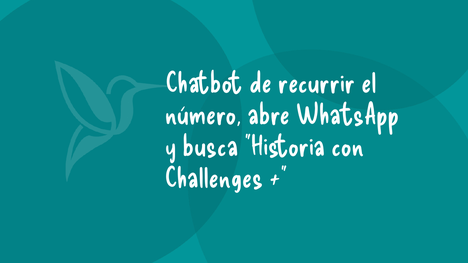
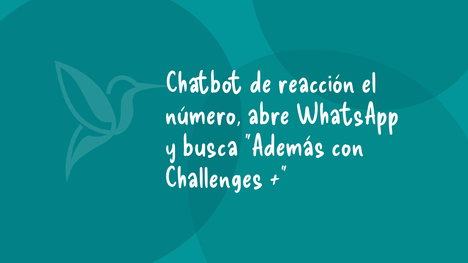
recurrir: recurrir -> reacción
Historia: Historia -> Además
